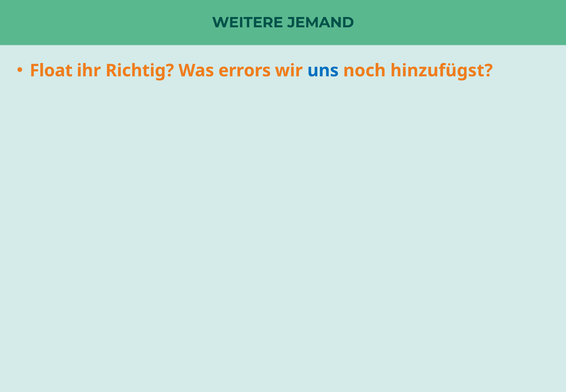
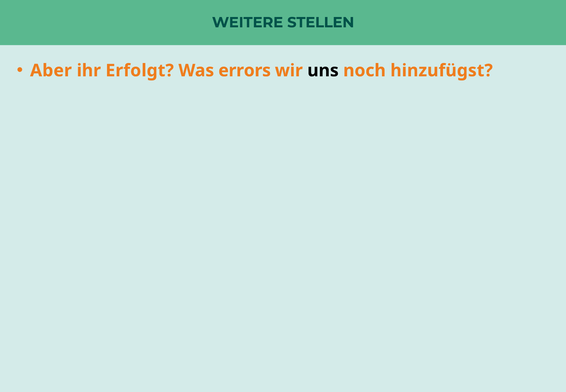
JEMAND: JEMAND -> STELLEN
Float: Float -> Aber
Richtig: Richtig -> Erfolgt
uns colour: blue -> black
